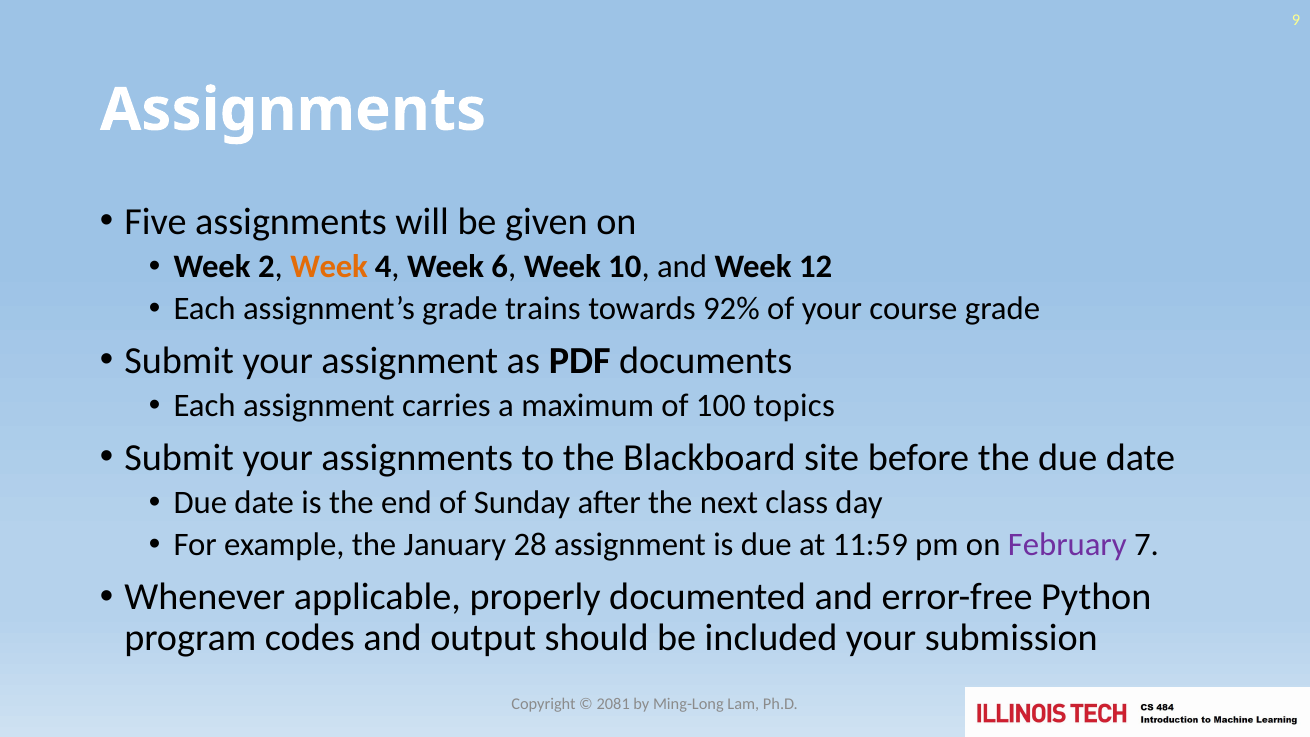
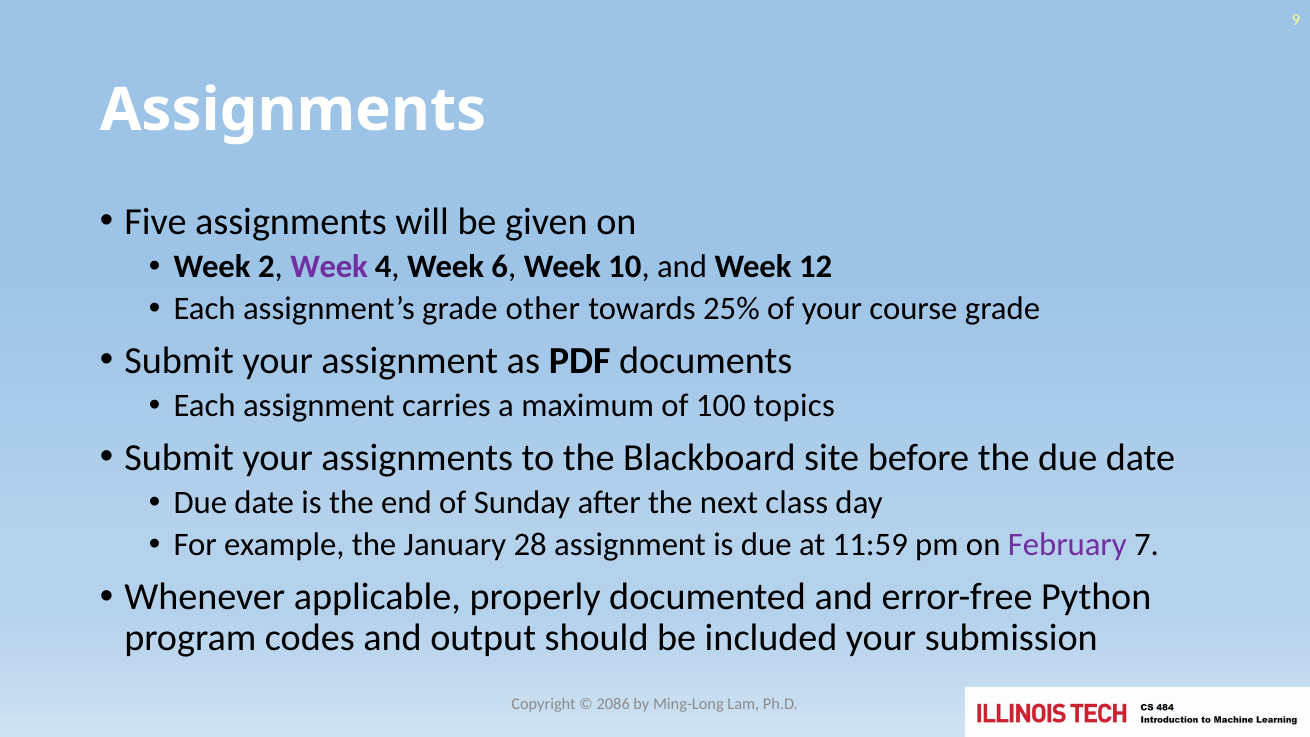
Week at (329, 267) colour: orange -> purple
trains: trains -> other
92%: 92% -> 25%
2081: 2081 -> 2086
